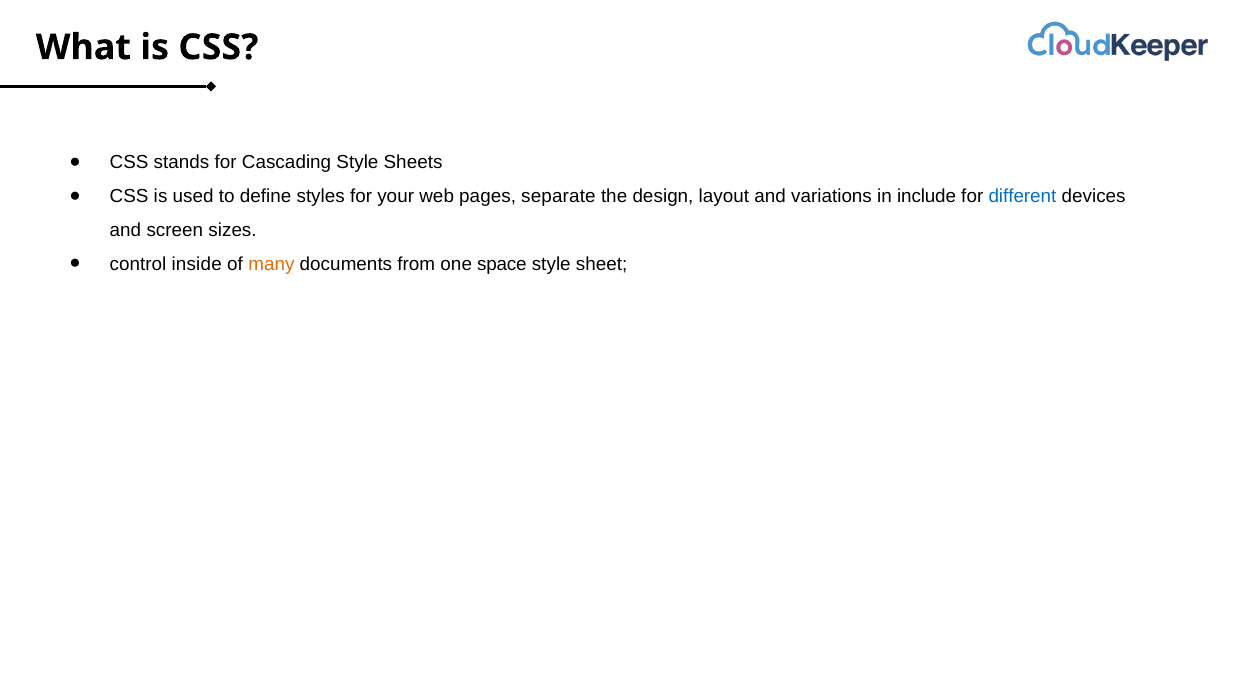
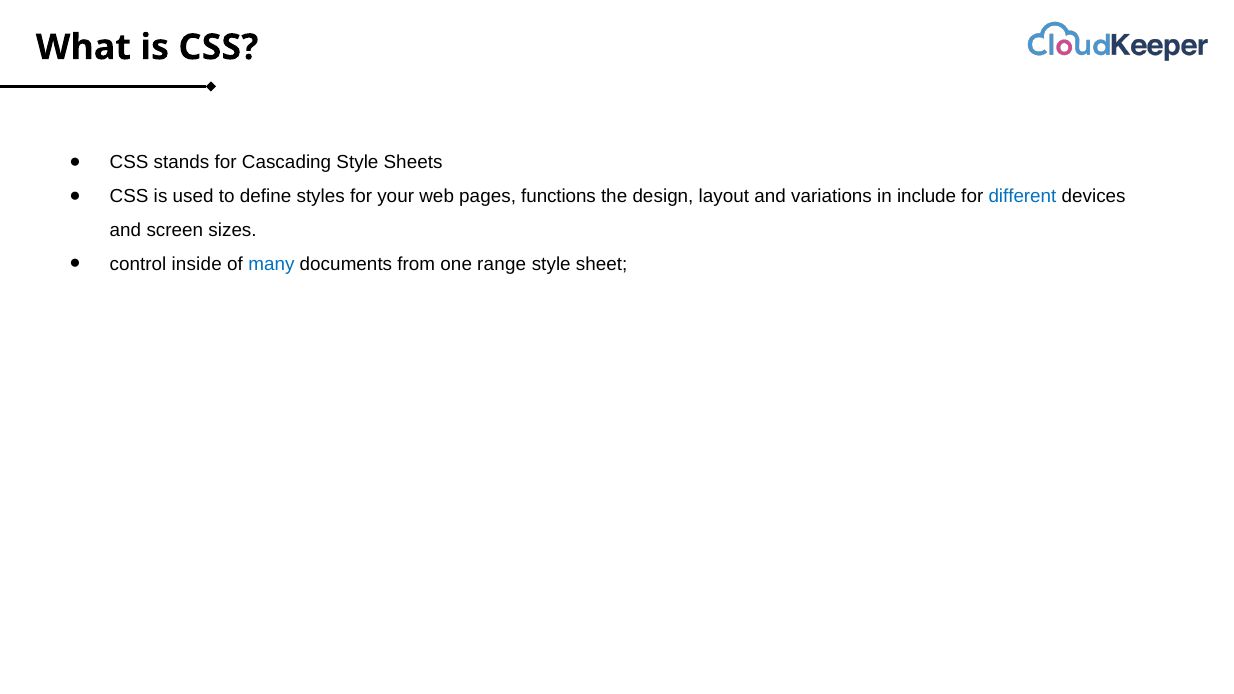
separate: separate -> functions
many colour: orange -> blue
space: space -> range
